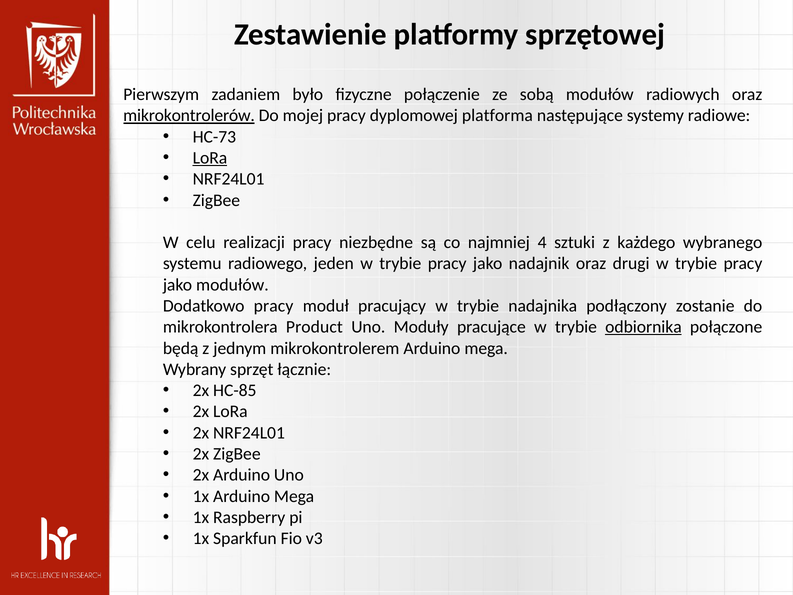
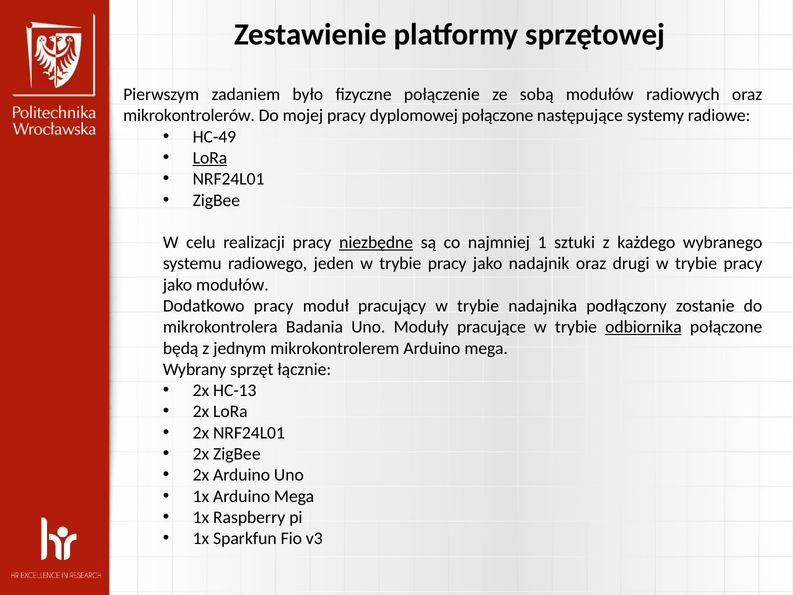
mikrokontrolerów underline: present -> none
dyplomowej platforma: platforma -> połączone
HC-73: HC-73 -> HC-49
niezbędne underline: none -> present
4: 4 -> 1
Product: Product -> Badania
HC-85: HC-85 -> HC-13
